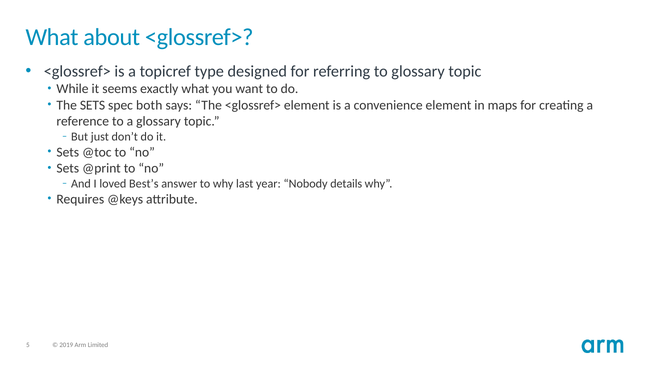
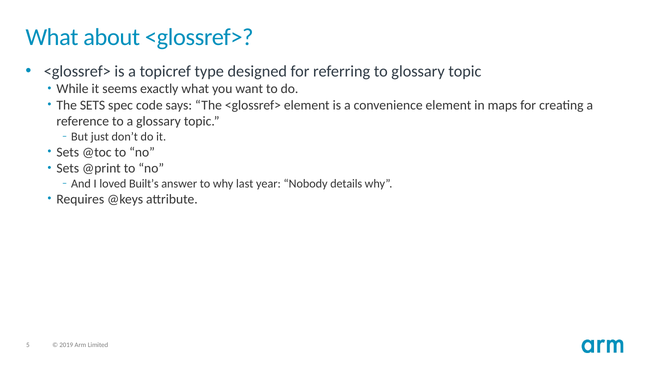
both: both -> code
Best’s: Best’s -> Built’s
